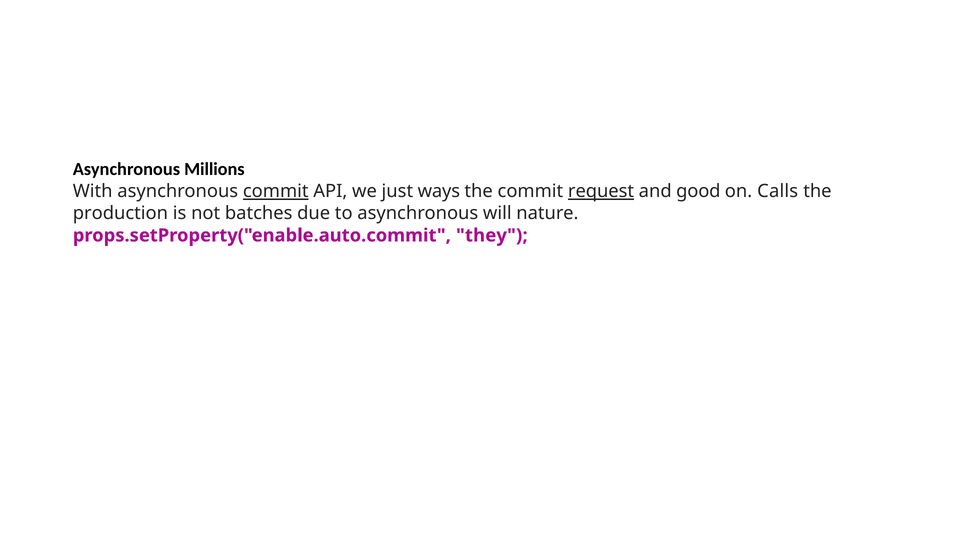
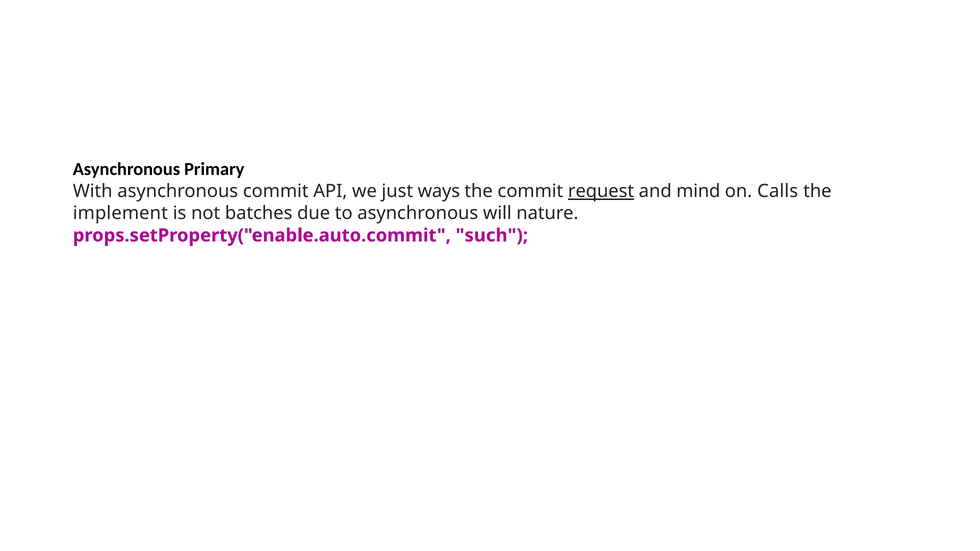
Millions: Millions -> Primary
commit at (276, 191) underline: present -> none
good: good -> mind
production: production -> implement
they: they -> such
